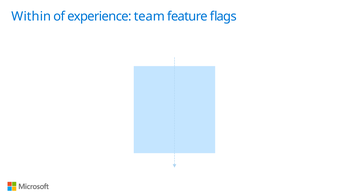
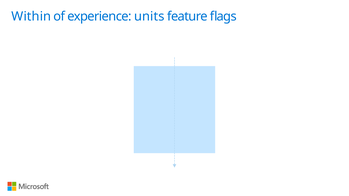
team: team -> units
